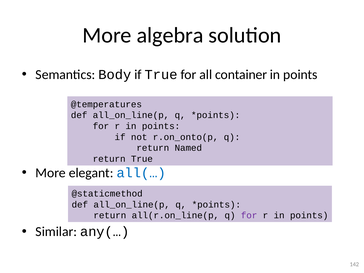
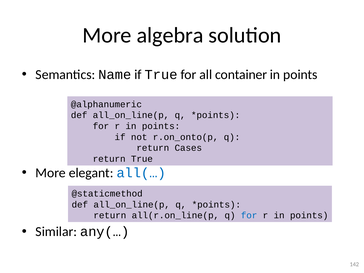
Body: Body -> Name
@temperatures: @temperatures -> @alphanumeric
Named: Named -> Cases
for at (249, 215) colour: purple -> blue
